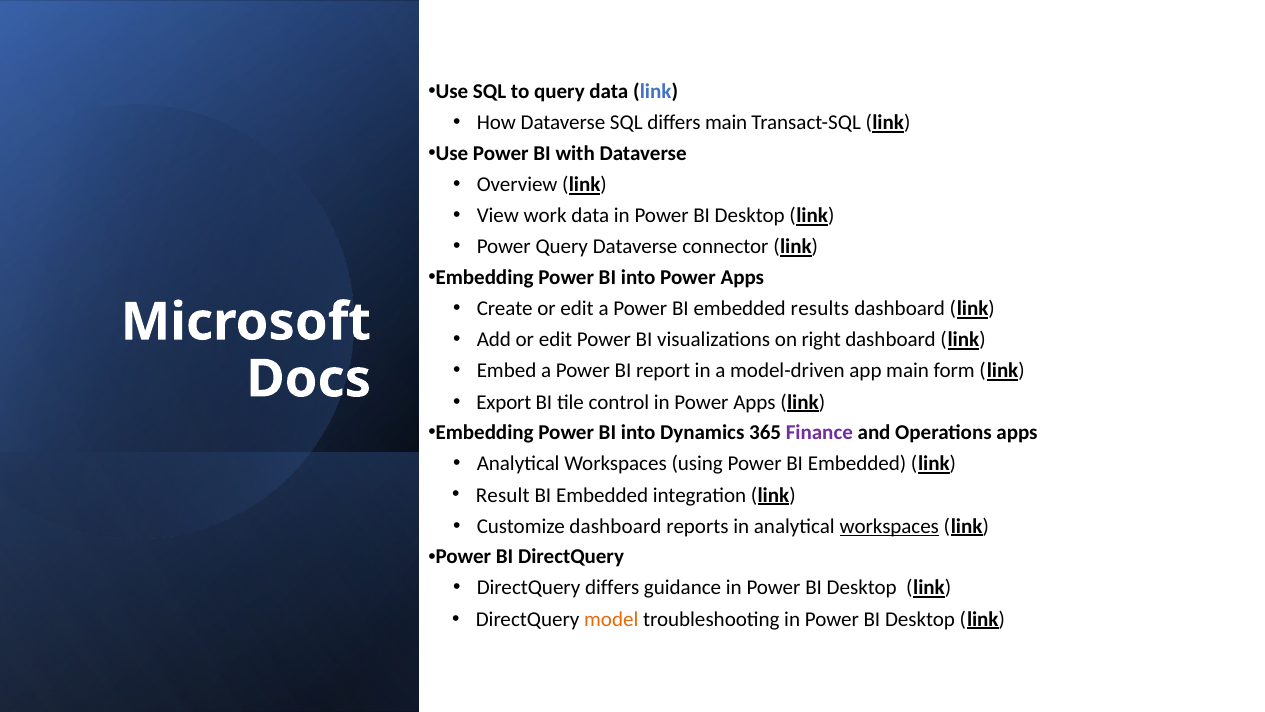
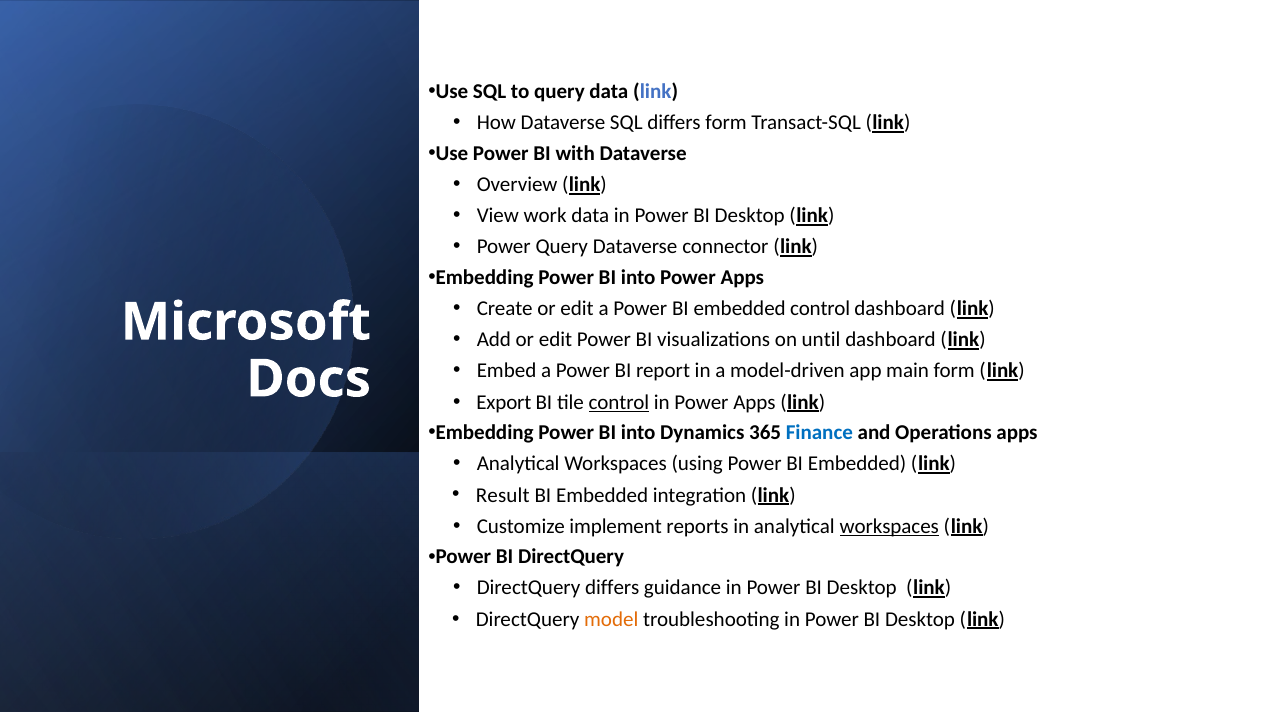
differs main: main -> form
embedded results: results -> control
right: right -> until
control at (619, 402) underline: none -> present
Finance colour: purple -> blue
Customize dashboard: dashboard -> implement
